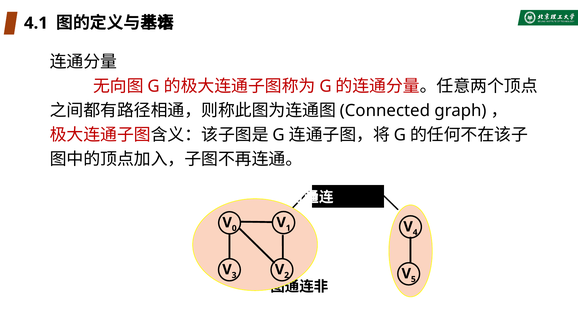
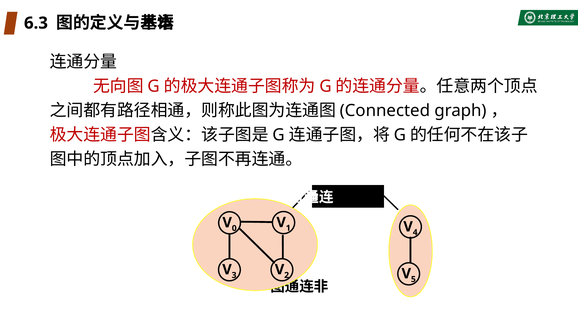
4.1: 4.1 -> 6.3
